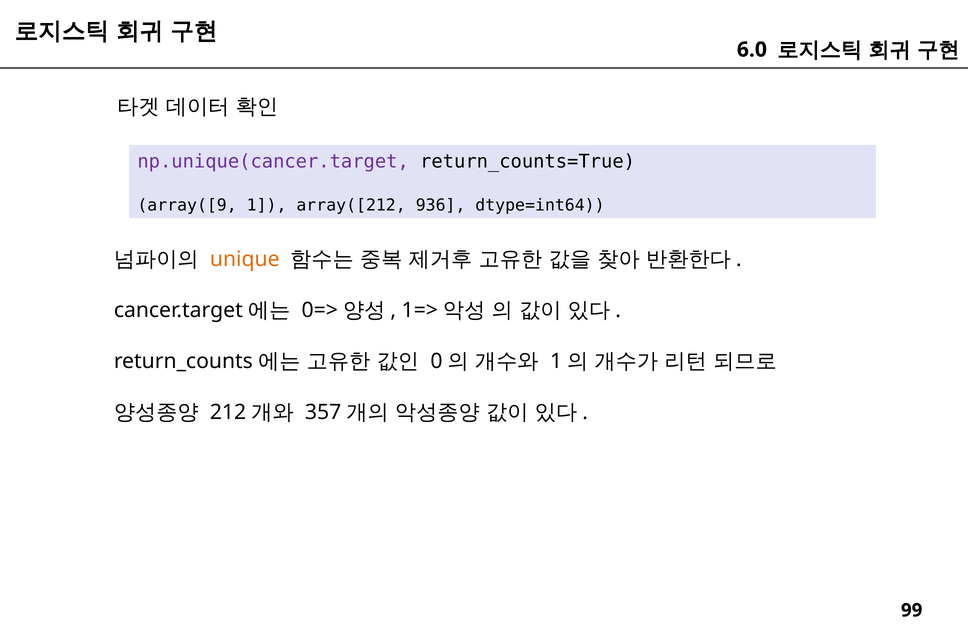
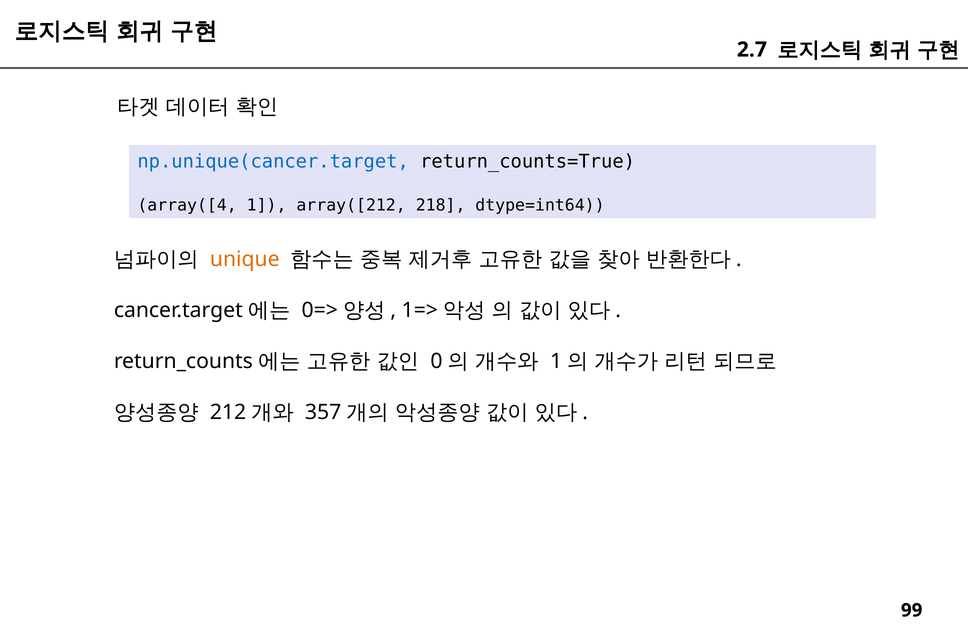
6.0: 6.0 -> 2.7
np.unique(cancer.target colour: purple -> blue
array([9: array([9 -> array([4
936: 936 -> 218
